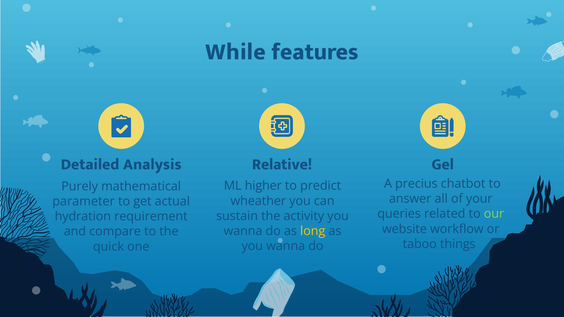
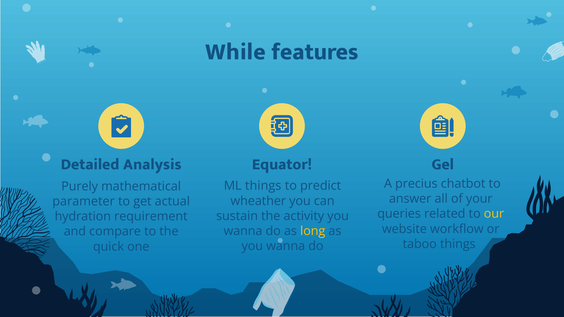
Relative: Relative -> Equator
ML higher: higher -> things
our colour: light green -> yellow
